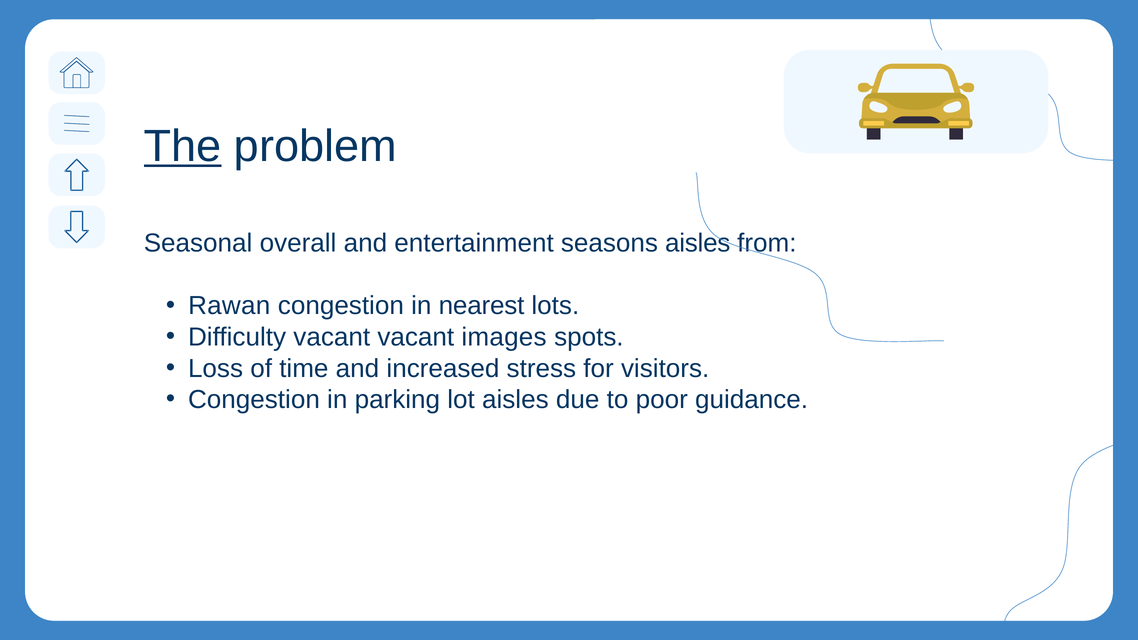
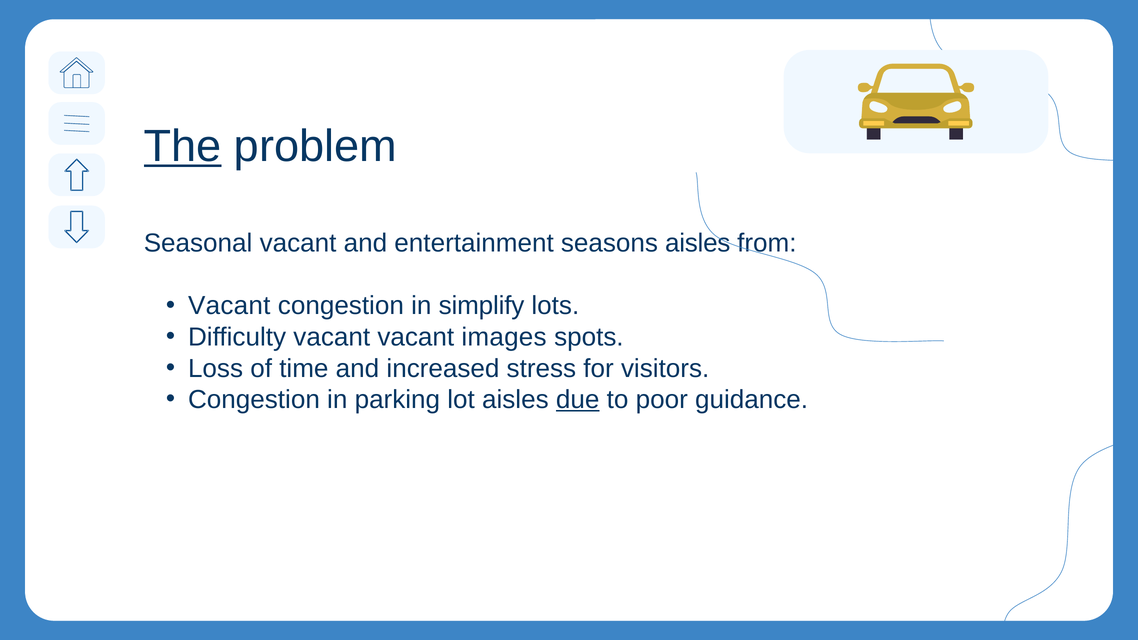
Seasonal overall: overall -> vacant
Rawan at (229, 306): Rawan -> Vacant
nearest: nearest -> simplify
due underline: none -> present
